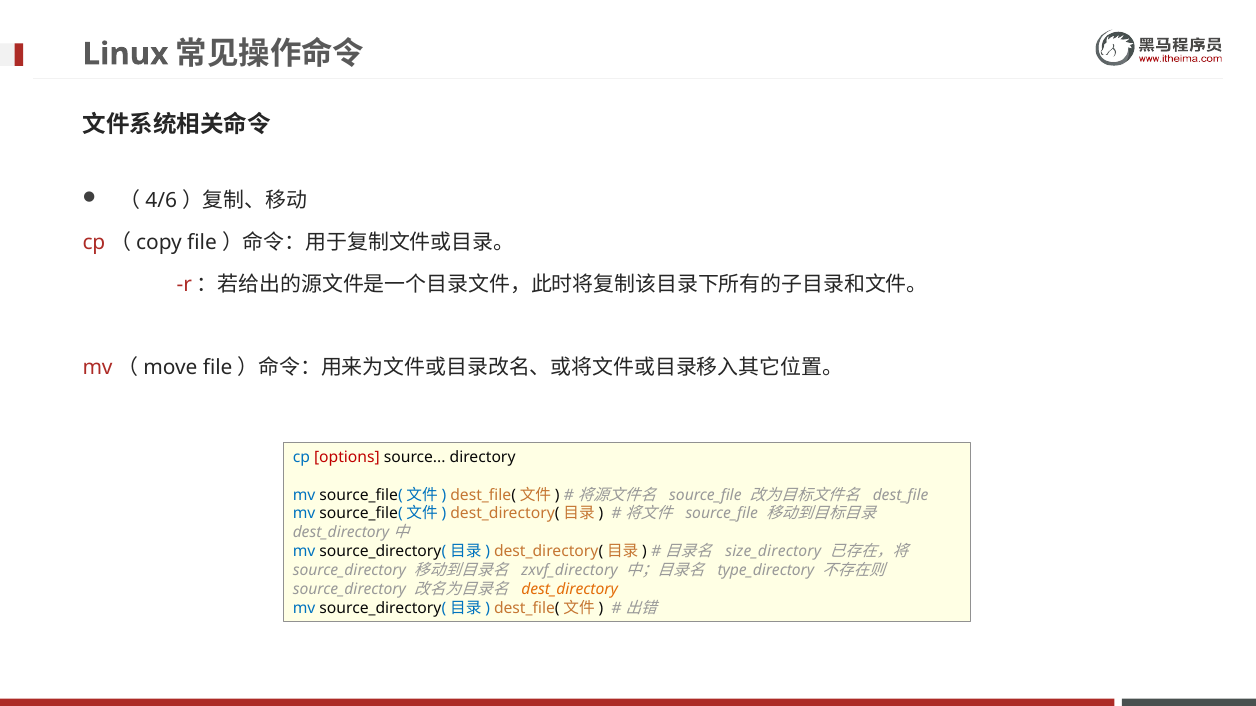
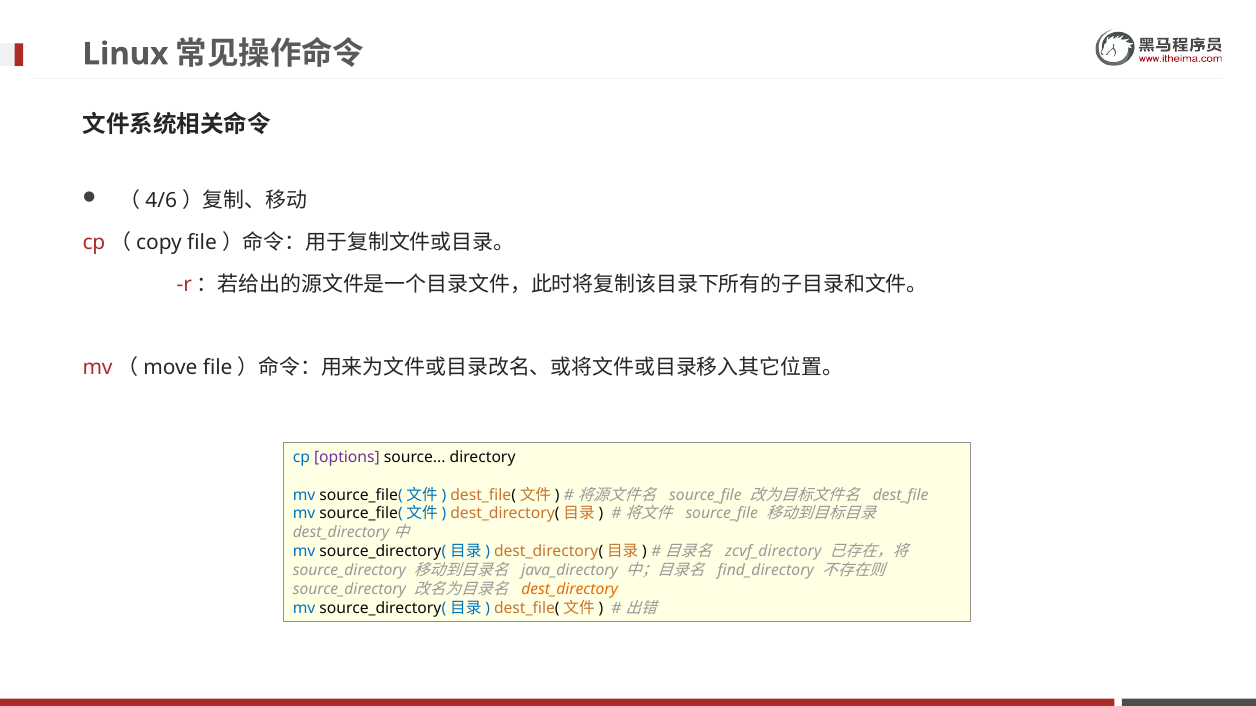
options colour: red -> purple
size_directory: size_directory -> zcvf_directory
zxvf_directory: zxvf_directory -> java_directory
type_directory: type_directory -> find_directory
